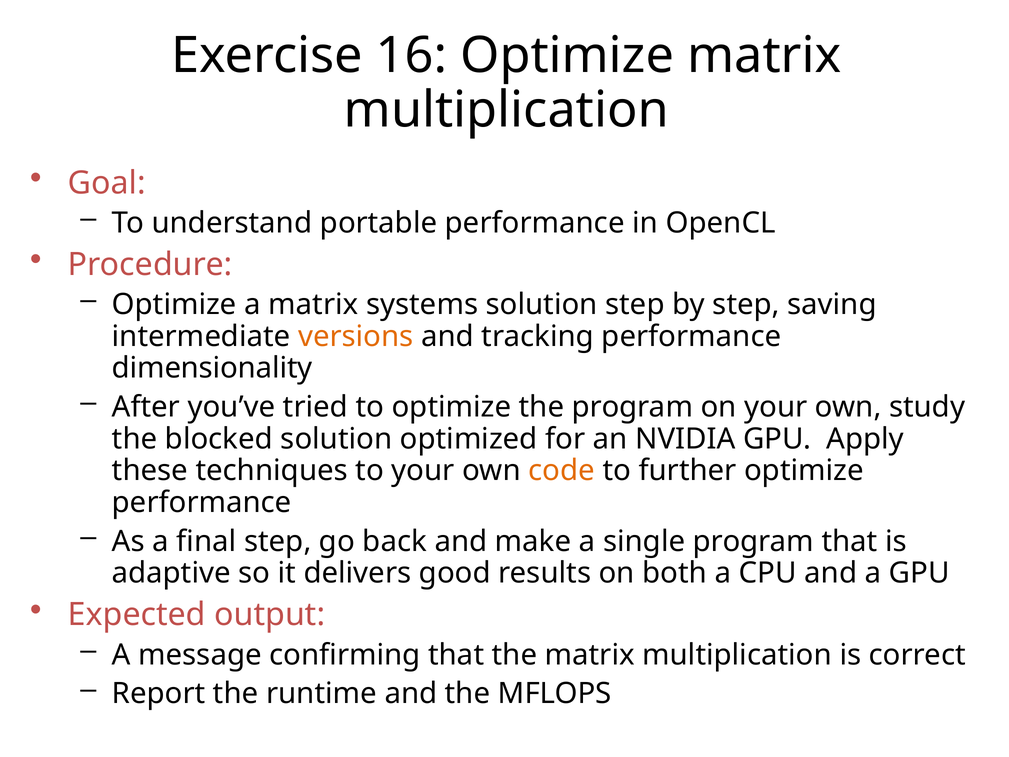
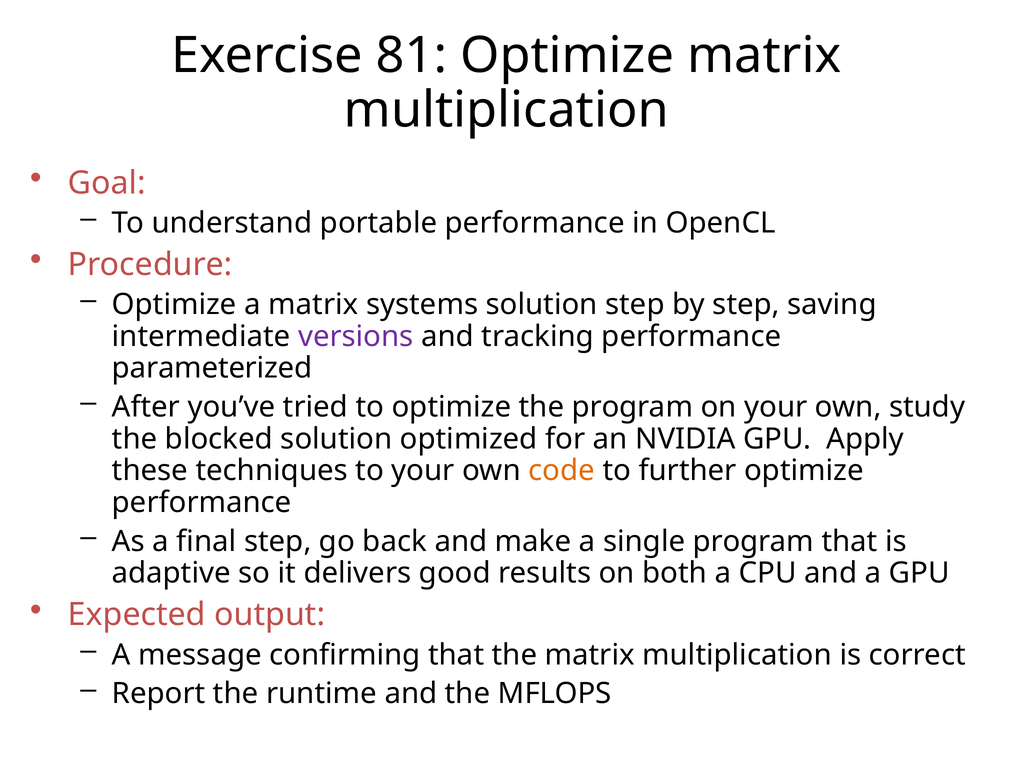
16: 16 -> 81
versions colour: orange -> purple
dimensionality: dimensionality -> parameterized
